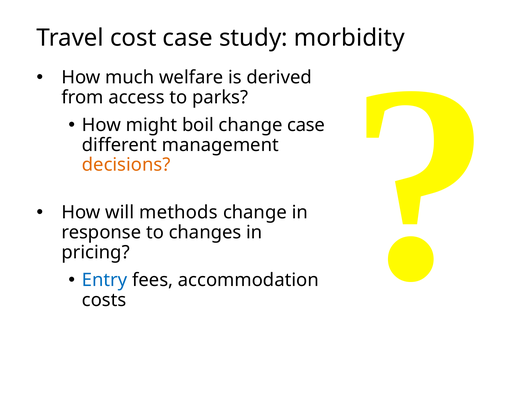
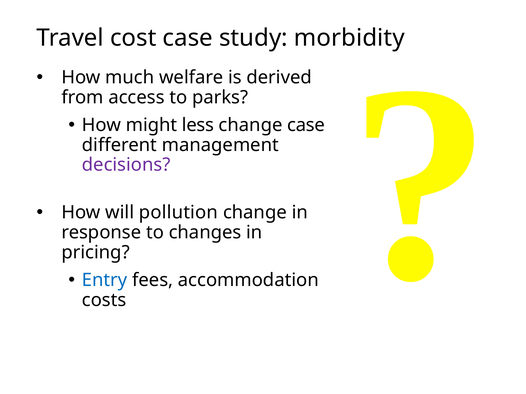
boil: boil -> less
decisions colour: orange -> purple
methods: methods -> pollution
